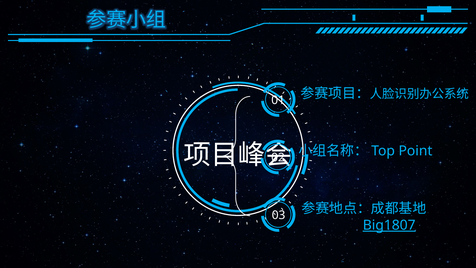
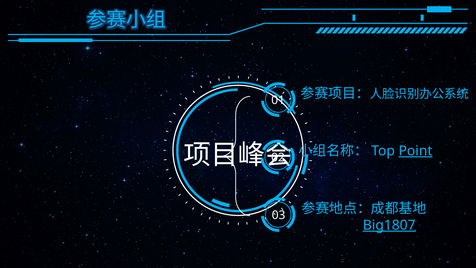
Point underline: none -> present
